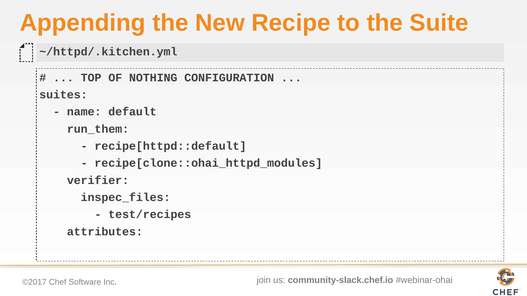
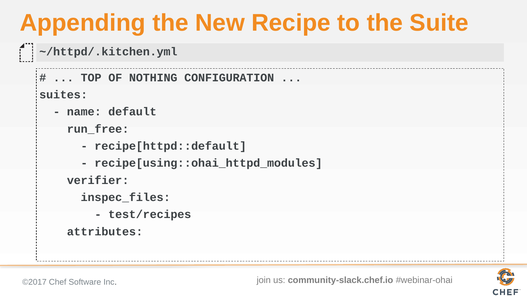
run_them: run_them -> run_free
recipe[clone::ohai_httpd_modules: recipe[clone::ohai_httpd_modules -> recipe[using::ohai_httpd_modules
